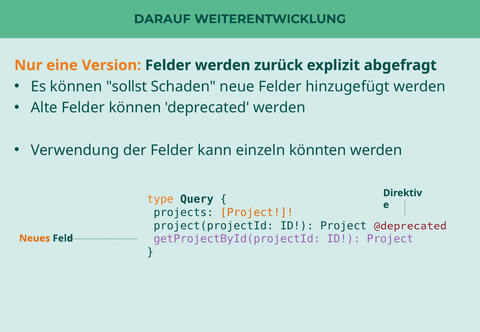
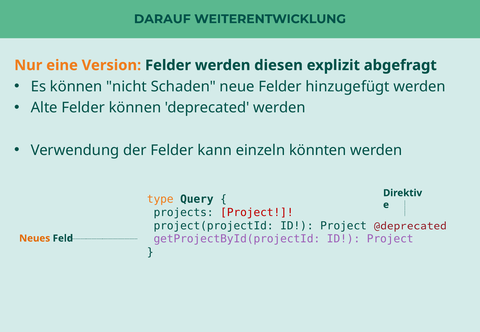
zurück: zurück -> diesen
sollst: sollst -> nicht
Project at (257, 213) colour: orange -> red
